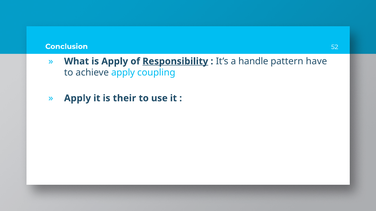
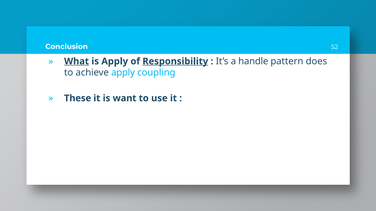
What underline: none -> present
have: have -> does
Apply at (78, 98): Apply -> These
their: their -> want
